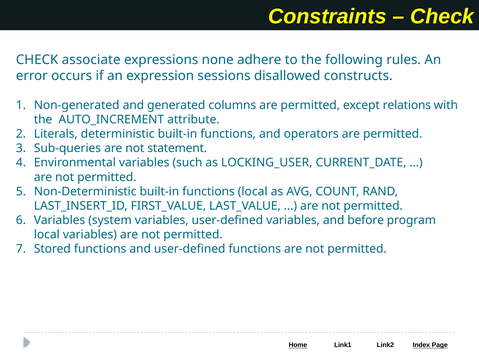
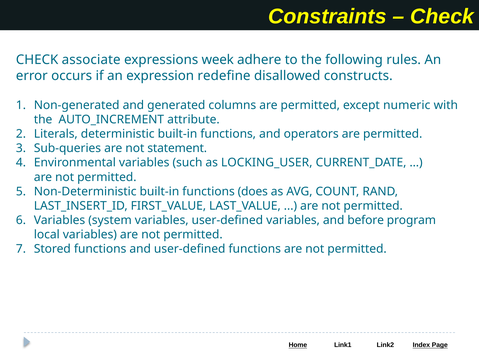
none: none -> week
sessions: sessions -> redefine
relations: relations -> numeric
functions local: local -> does
